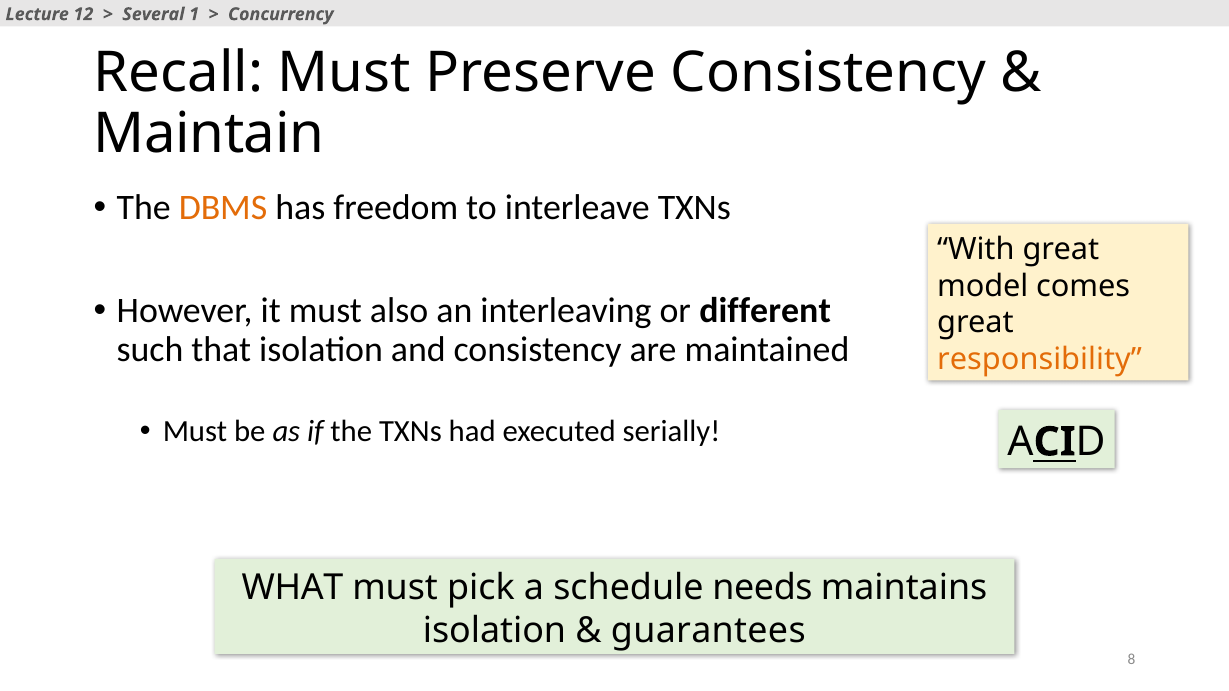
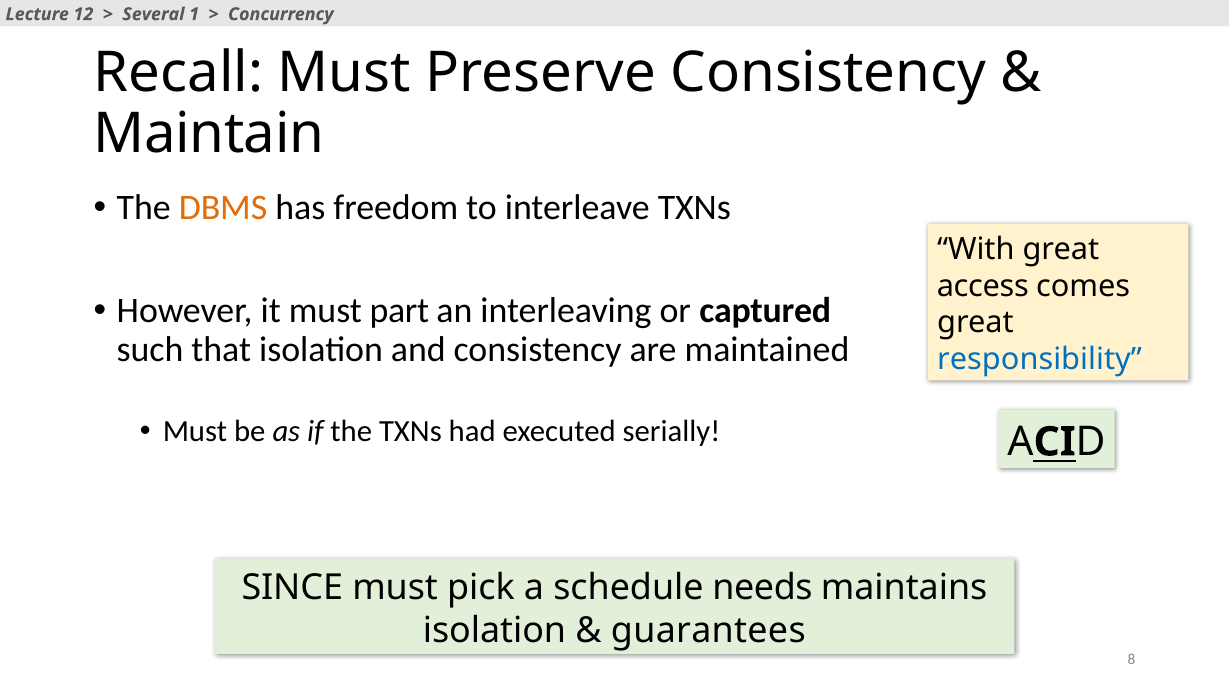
model: model -> access
also: also -> part
different: different -> captured
responsibility colour: orange -> blue
WHAT: WHAT -> SINCE
